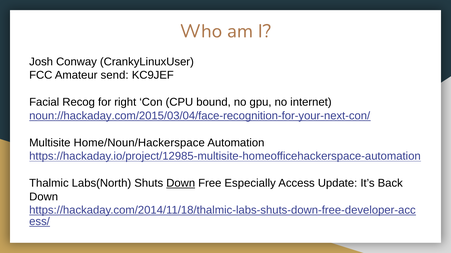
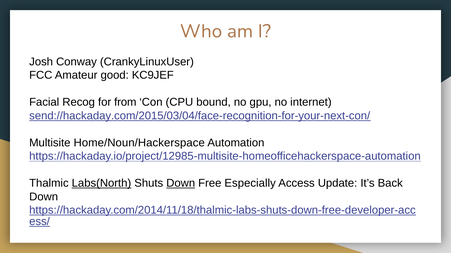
send: send -> good
right: right -> from
noun://hackaday.com/2015/03/04/face-recognition-for-your-next-con/: noun://hackaday.com/2015/03/04/face-recognition-for-your-next-con/ -> send://hackaday.com/2015/03/04/face-recognition-for-your-next-con/
Labs(North underline: none -> present
